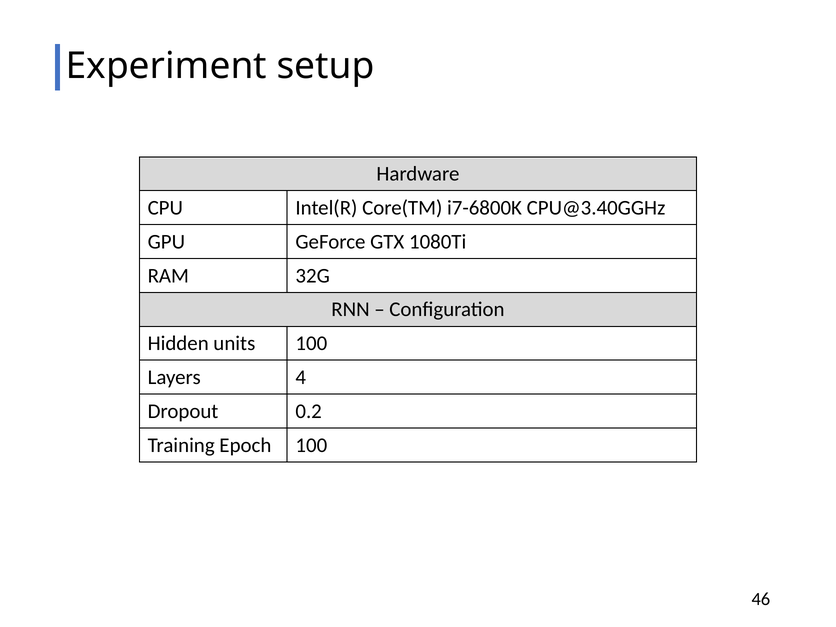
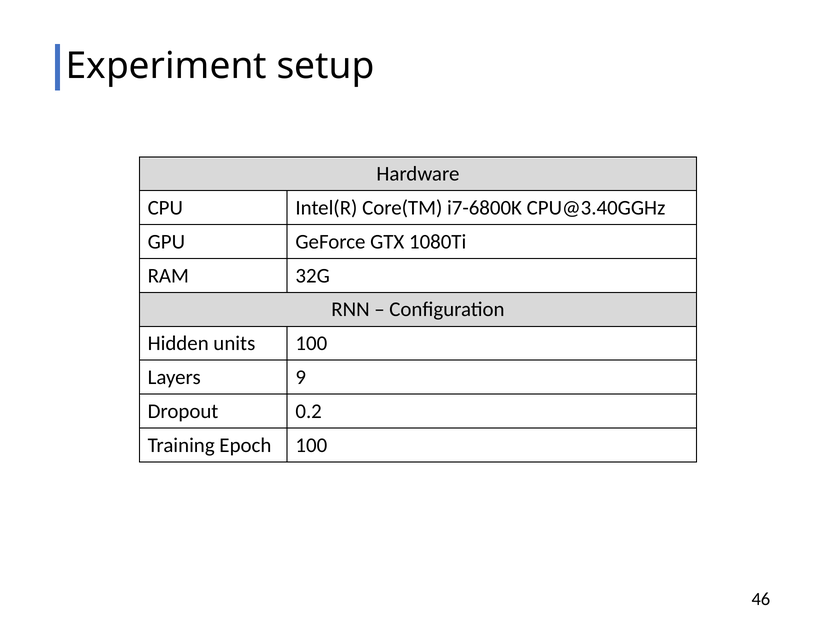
4: 4 -> 9
